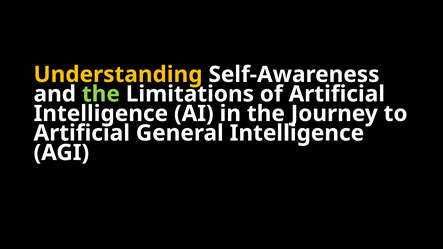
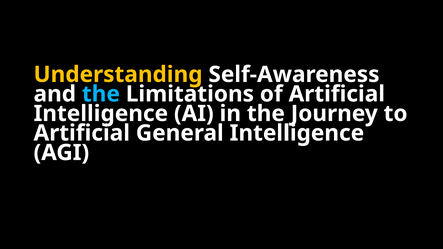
the at (101, 94) colour: light green -> light blue
